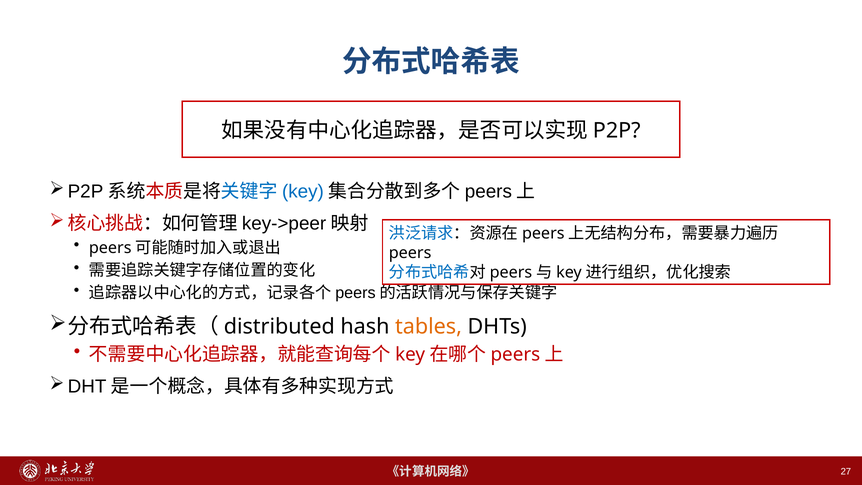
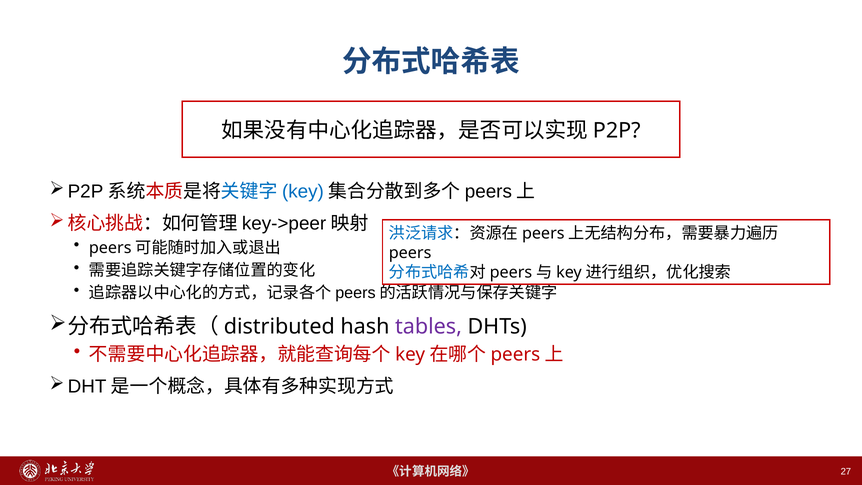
tables colour: orange -> purple
